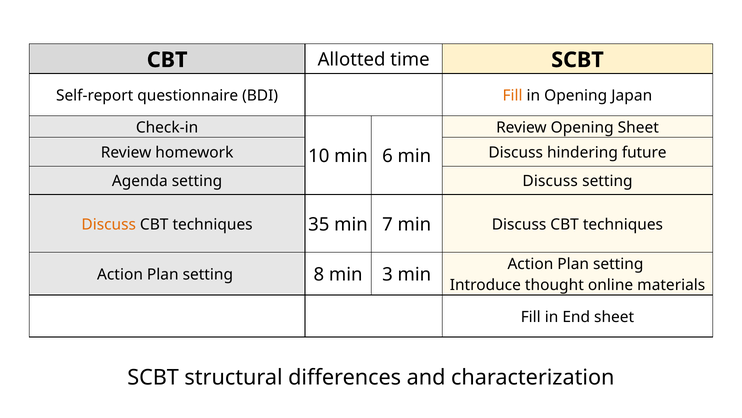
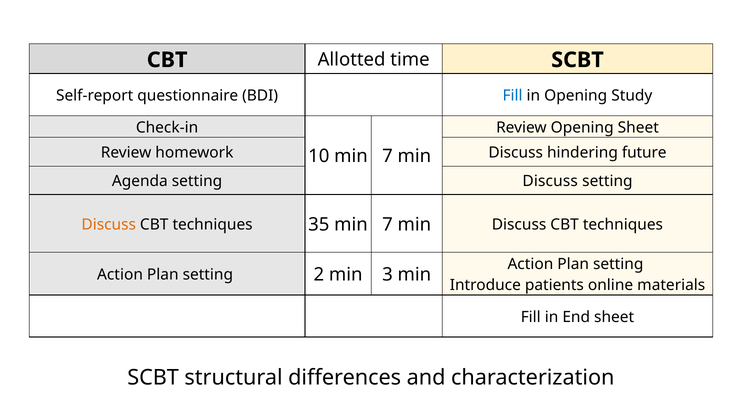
Fill at (513, 95) colour: orange -> blue
Japan: Japan -> Study
10 min 6: 6 -> 7
8: 8 -> 2
thought: thought -> patients
